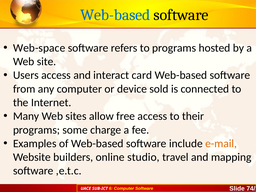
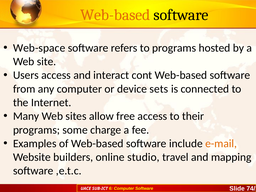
Web-based at (115, 15) colour: blue -> orange
card: card -> cont
sold: sold -> sets
